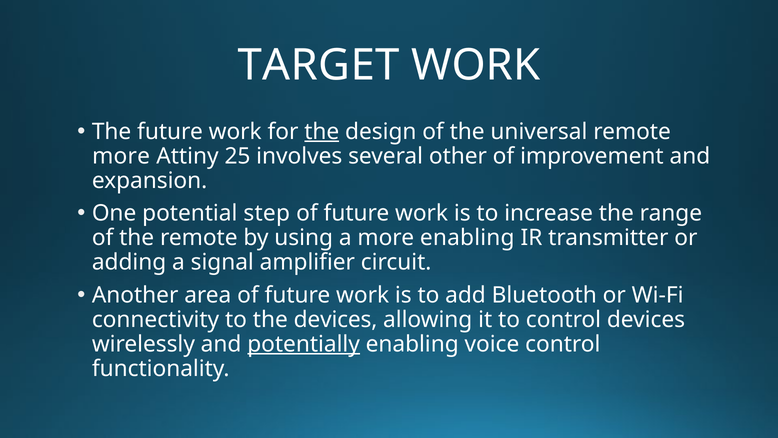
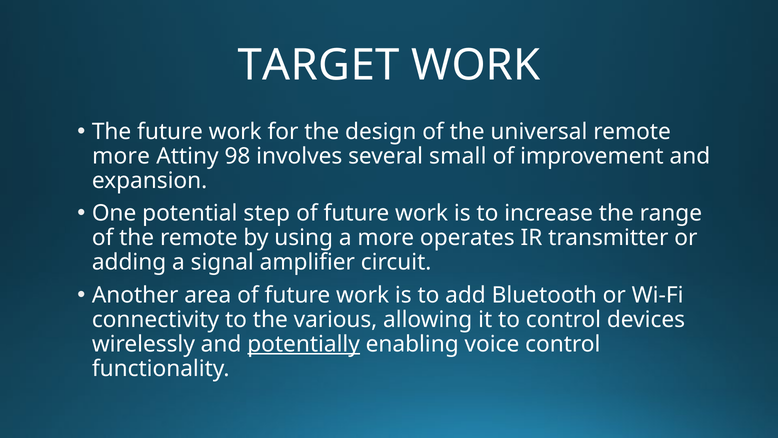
the at (322, 132) underline: present -> none
25: 25 -> 98
other: other -> small
more enabling: enabling -> operates
the devices: devices -> various
